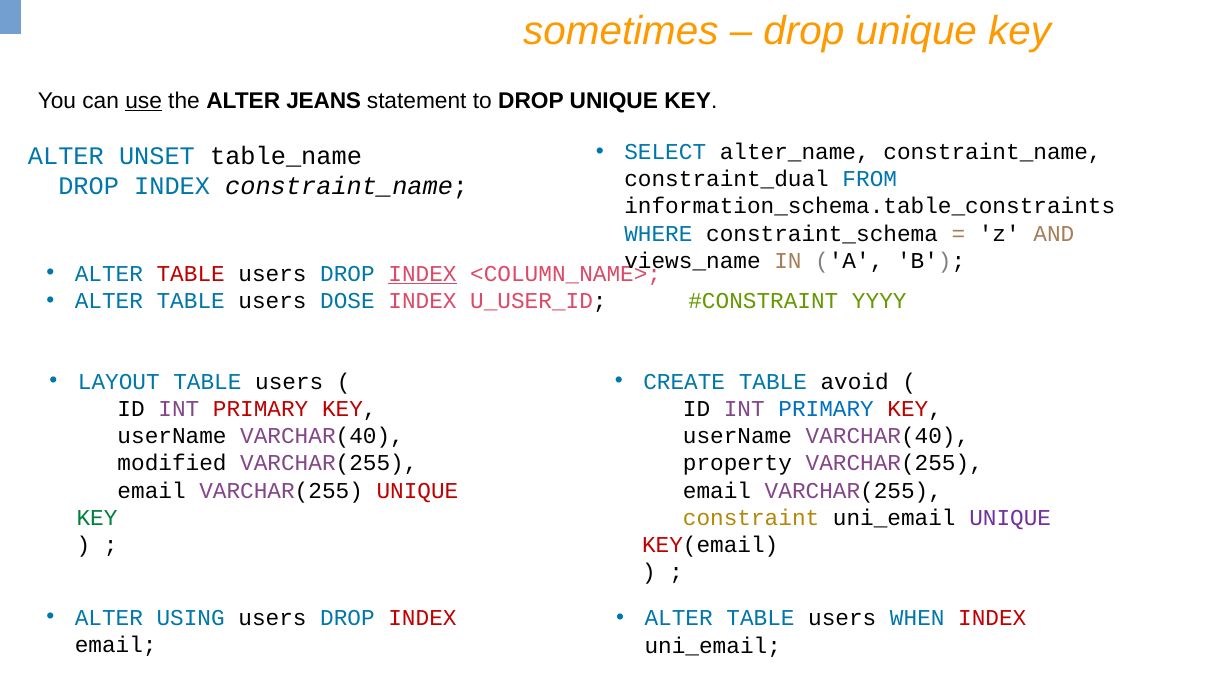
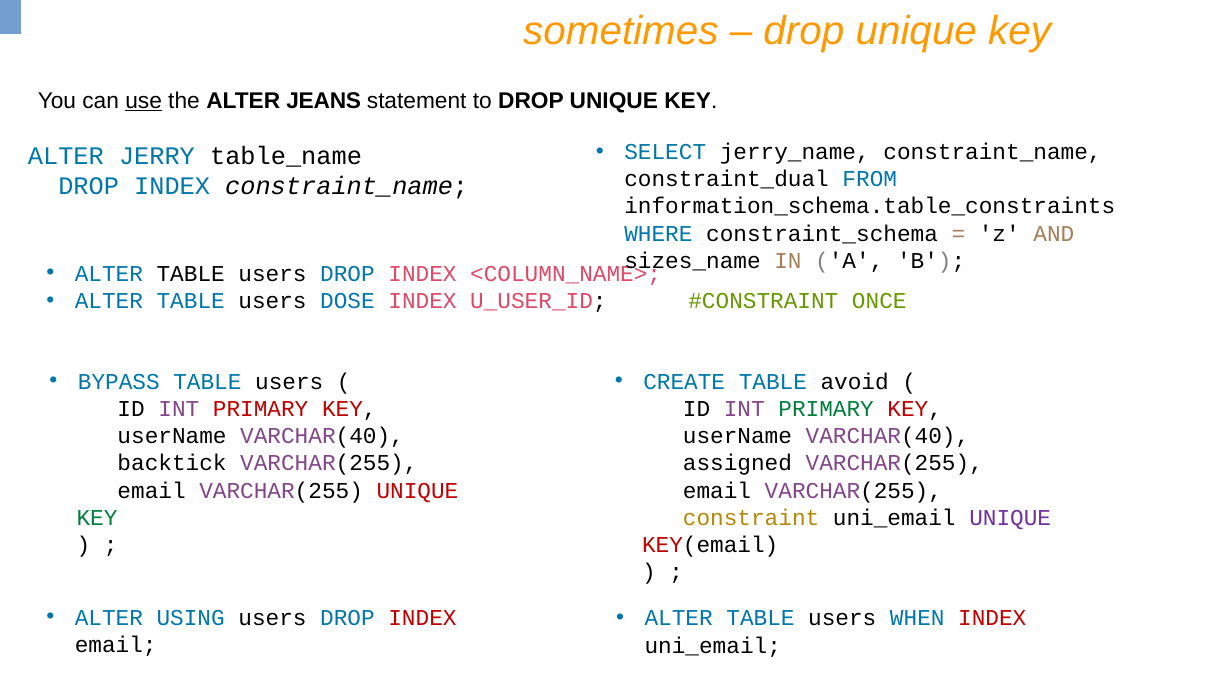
alter_name: alter_name -> jerry_name
UNSET: UNSET -> JERRY
views_name: views_name -> sizes_name
TABLE at (191, 274) colour: red -> black
INDEX at (422, 274) underline: present -> none
YYYY: YYYY -> ONCE
LAYOUT: LAYOUT -> BYPASS
PRIMARY at (826, 409) colour: blue -> green
modified: modified -> backtick
property: property -> assigned
